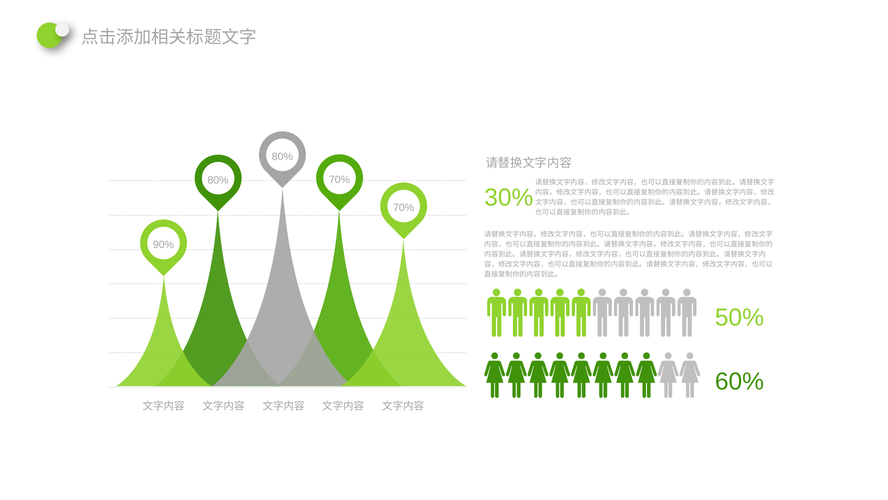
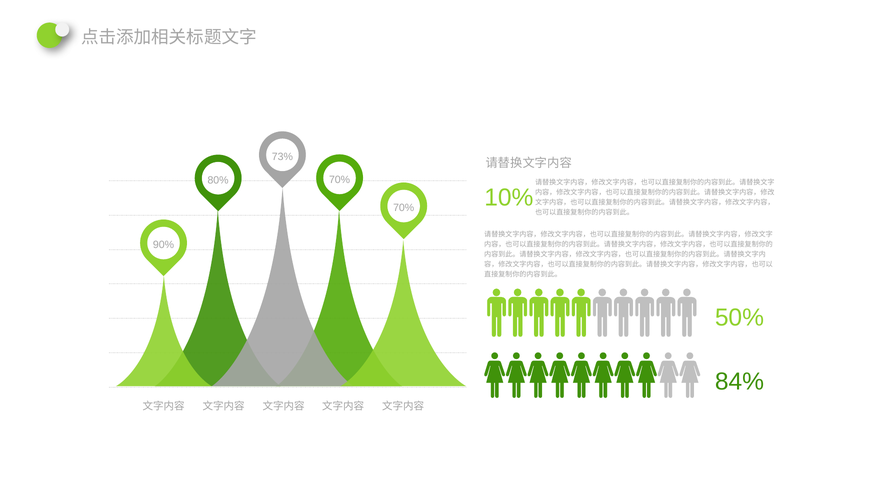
80% at (282, 157): 80% -> 73%
30%: 30% -> 10%
60%: 60% -> 84%
